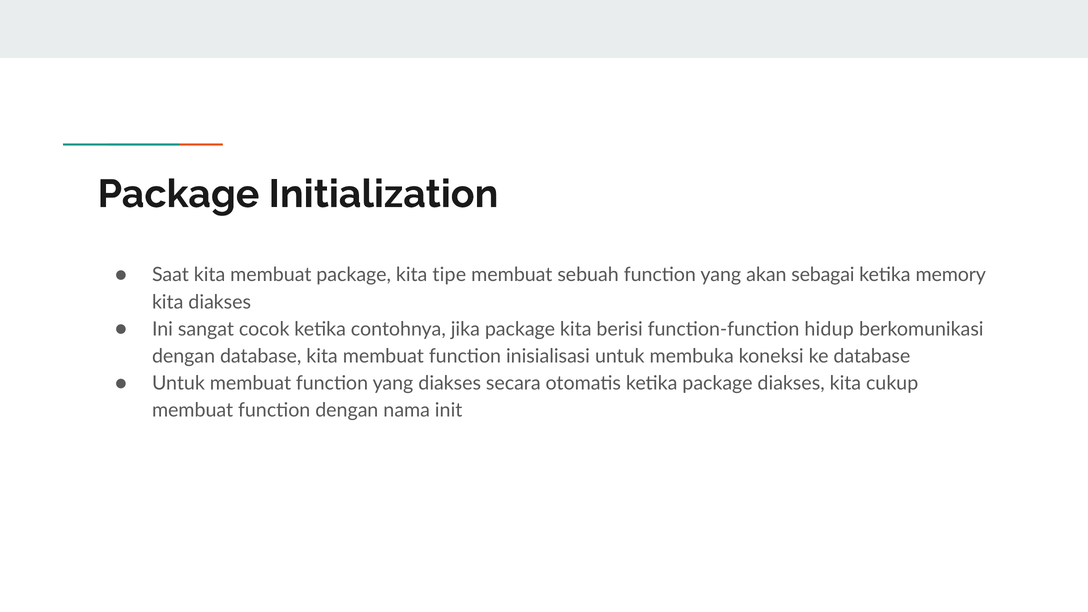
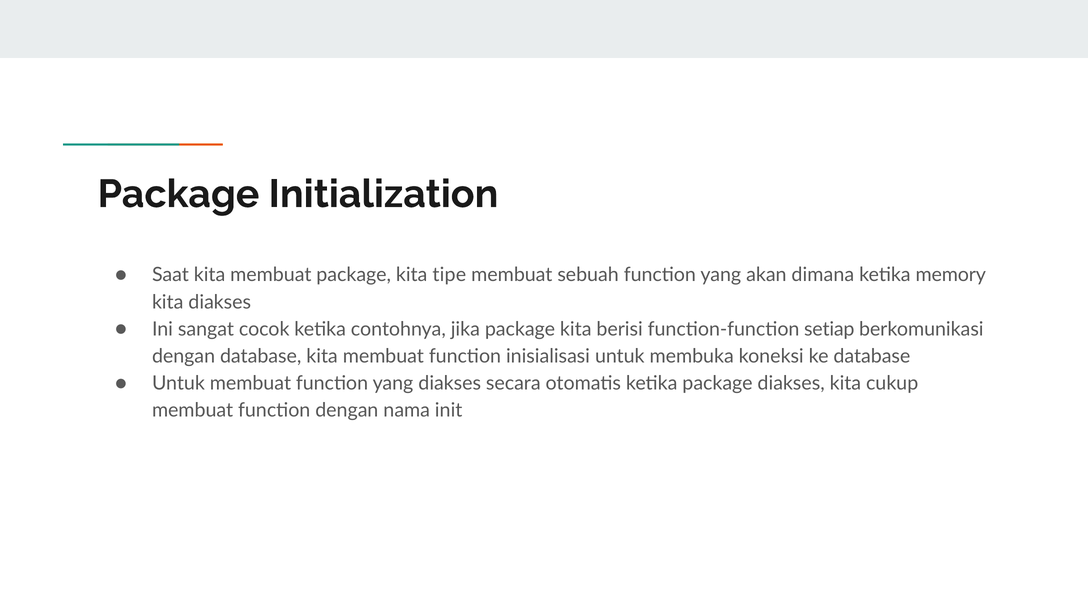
sebagai: sebagai -> dimana
hidup: hidup -> setiap
